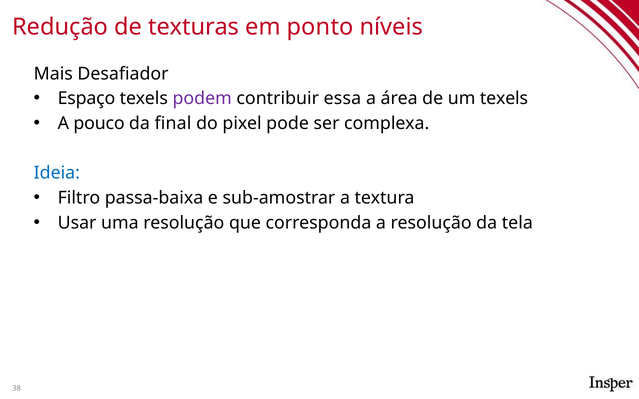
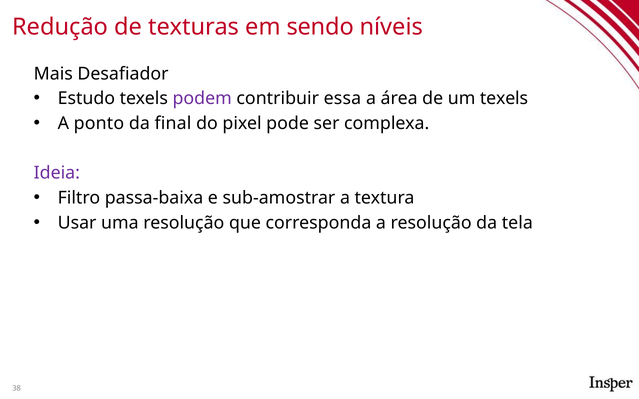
ponto: ponto -> sendo
Espaço: Espaço -> Estudo
pouco: pouco -> ponto
Ideia colour: blue -> purple
